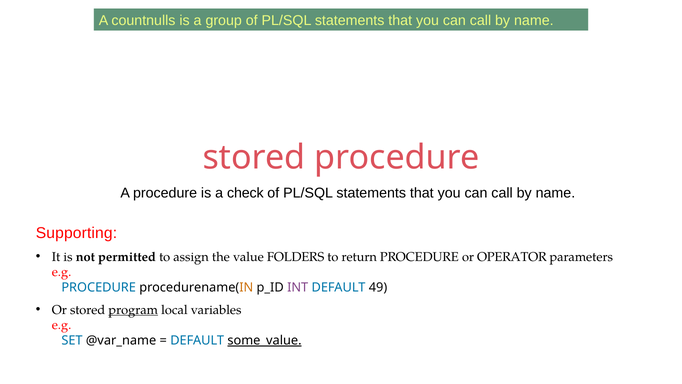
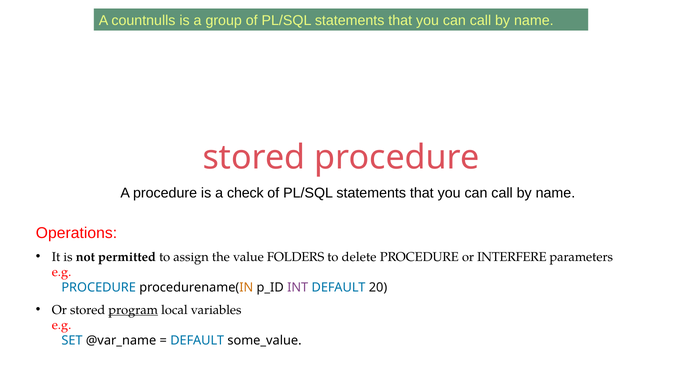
Supporting: Supporting -> Operations
return: return -> delete
OPERATOR: OPERATOR -> INTERFERE
49: 49 -> 20
some_value underline: present -> none
